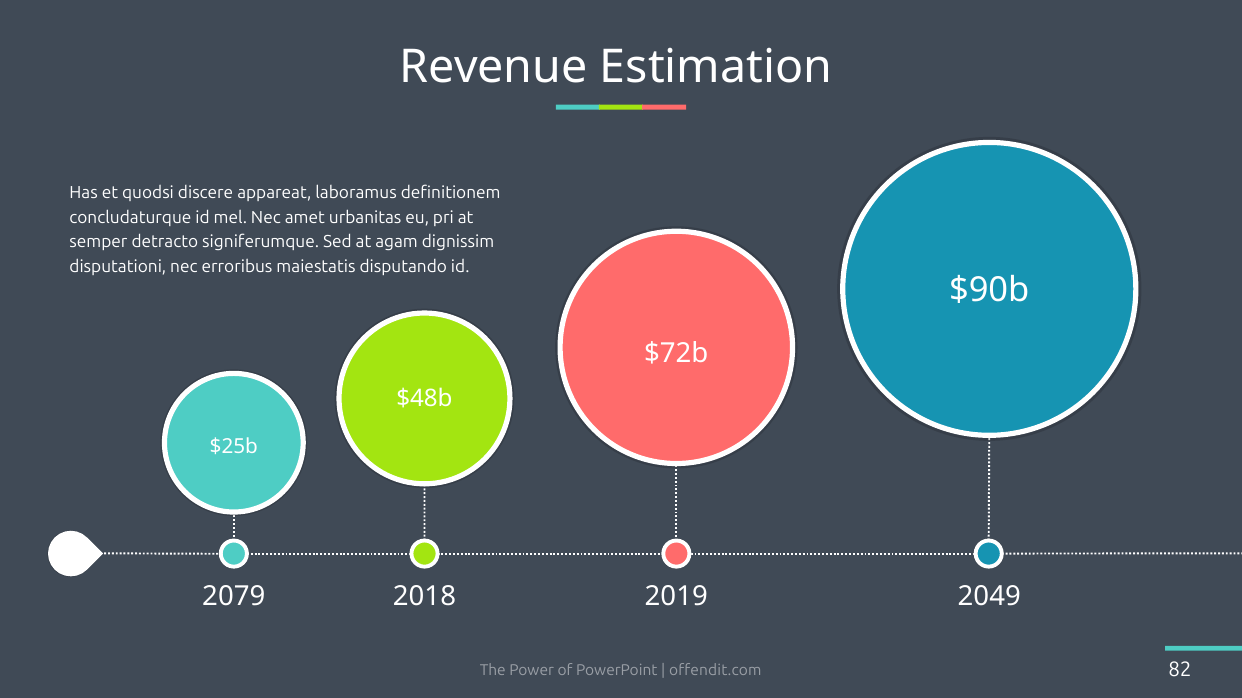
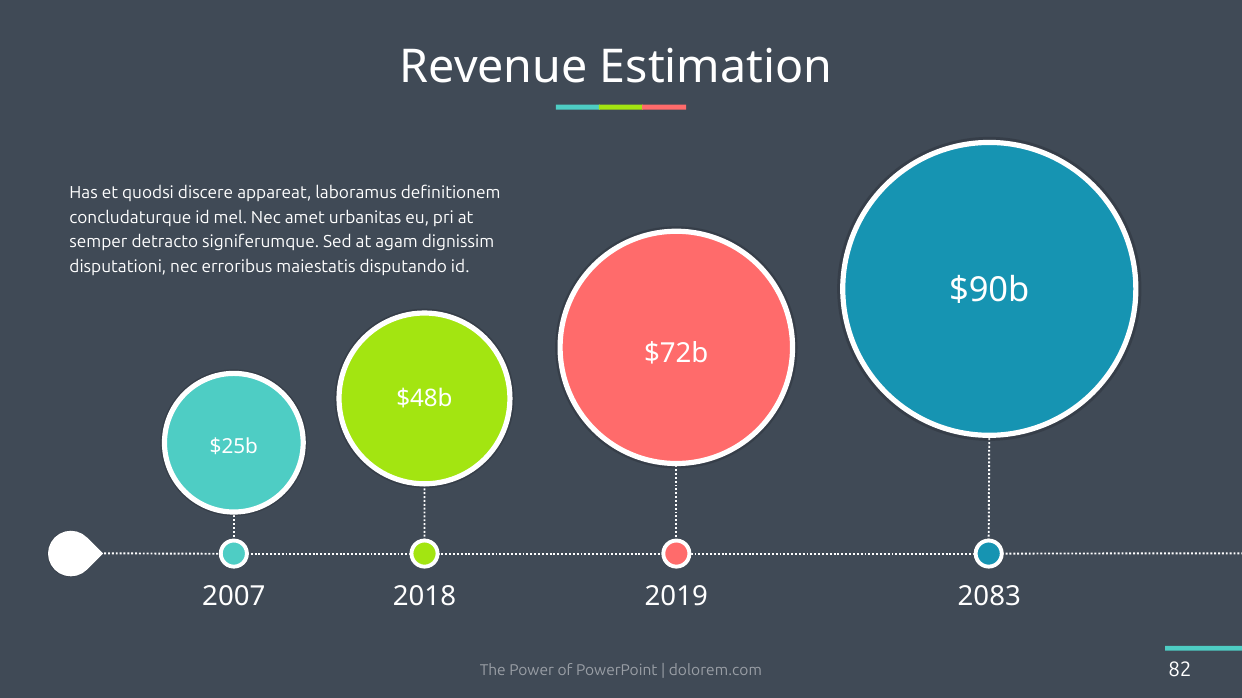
2079: 2079 -> 2007
2049: 2049 -> 2083
offendit.com: offendit.com -> dolorem.com
